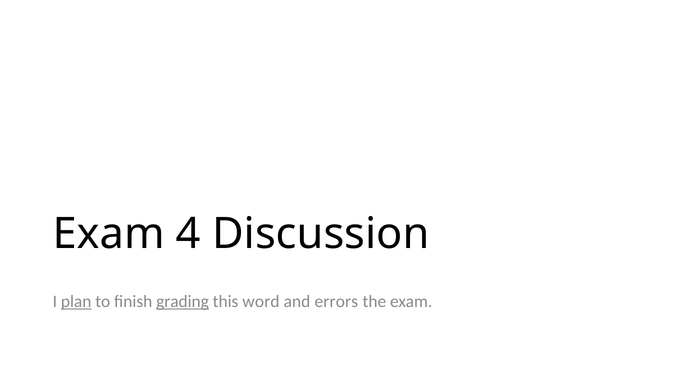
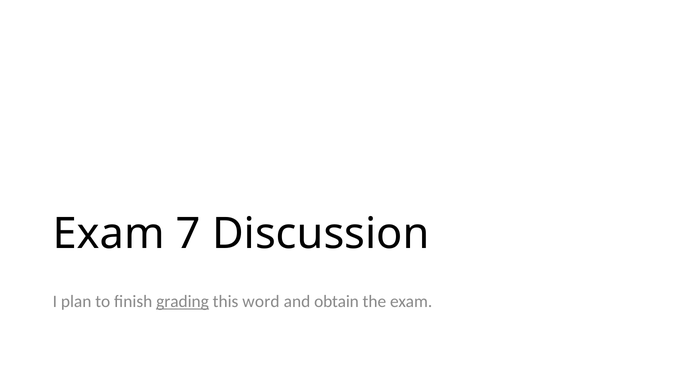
4: 4 -> 7
plan underline: present -> none
errors: errors -> obtain
